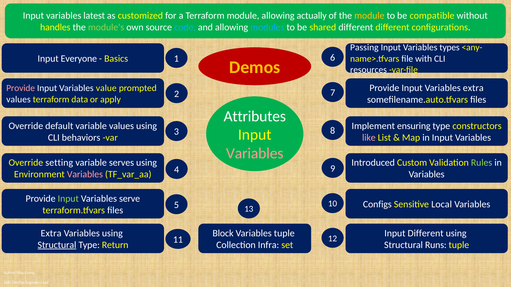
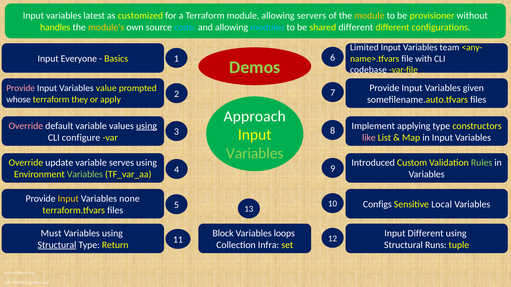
actually: actually -> servers
compatible: compatible -> provisioner
module's colour: light green -> yellow
Passing: Passing -> Limited
types: types -> team
Demos colour: yellow -> light green
resources: resources -> codebase
Variables extra: extra -> given
values at (18, 100): values -> whose
data: data -> they
Attributes: Attributes -> Approach
Override at (26, 126) colour: white -> pink
using at (147, 126) underline: none -> present
ensuring: ensuring -> applying
behaviors: behaviors -> configure
Variables at (255, 154) colour: pink -> light green
setting: setting -> update
Variables at (85, 175) colour: pink -> light green
Input at (68, 199) colour: light green -> yellow
serve: serve -> none
Extra at (51, 234): Extra -> Must
Variables tuple: tuple -> loops
